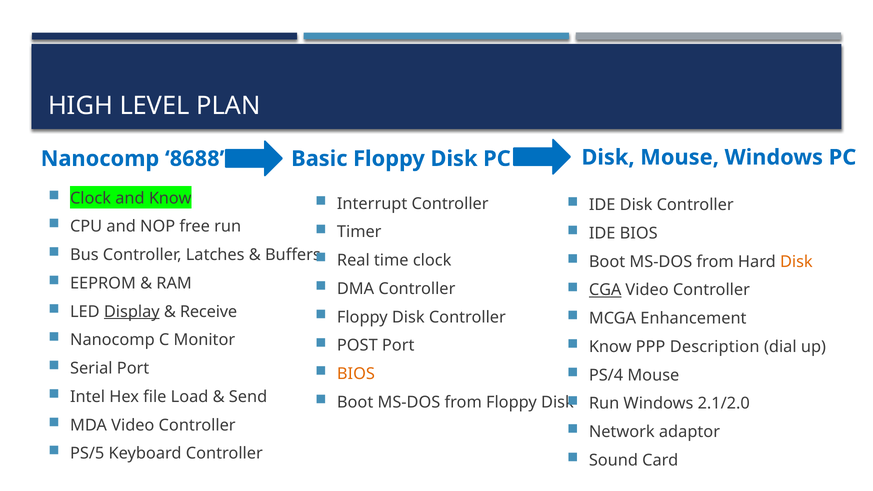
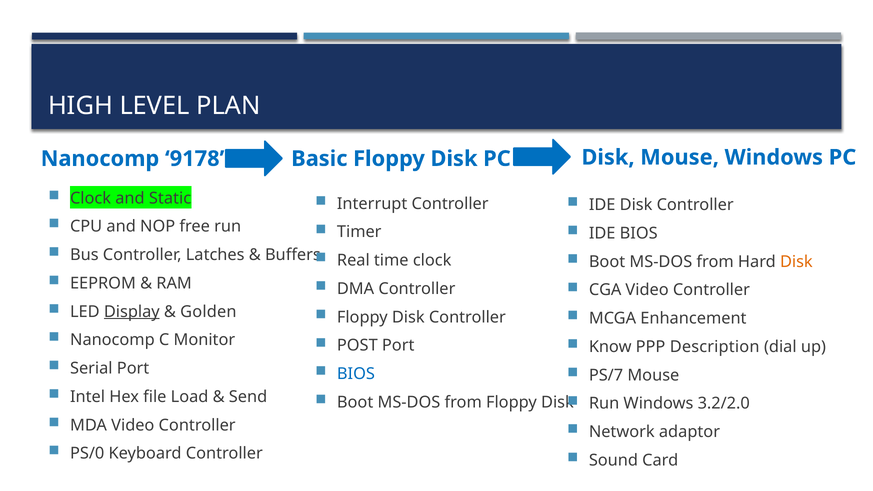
8688: 8688 -> 9178
and Know: Know -> Static
CGA underline: present -> none
Receive: Receive -> Golden
BIOS at (356, 374) colour: orange -> blue
PS/4: PS/4 -> PS/7
2.1/2.0: 2.1/2.0 -> 3.2/2.0
PS/5: PS/5 -> PS/0
